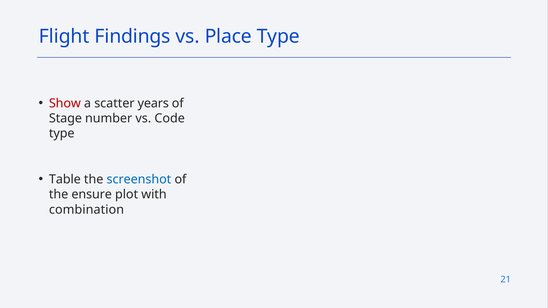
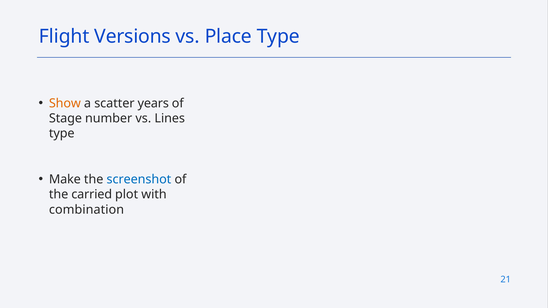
Findings: Findings -> Versions
Show colour: red -> orange
Code: Code -> Lines
Table: Table -> Make
ensure: ensure -> carried
